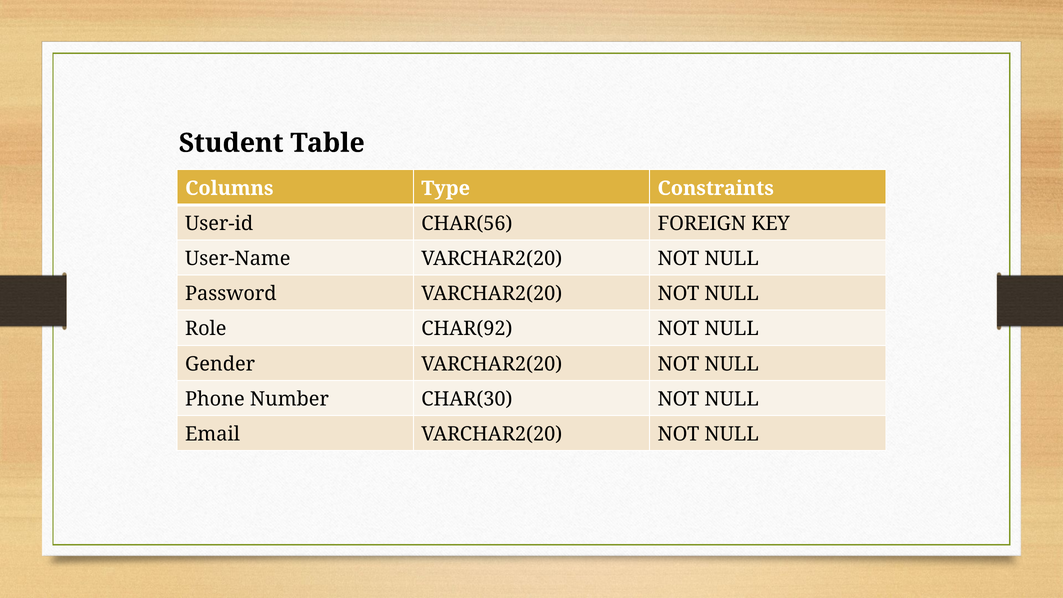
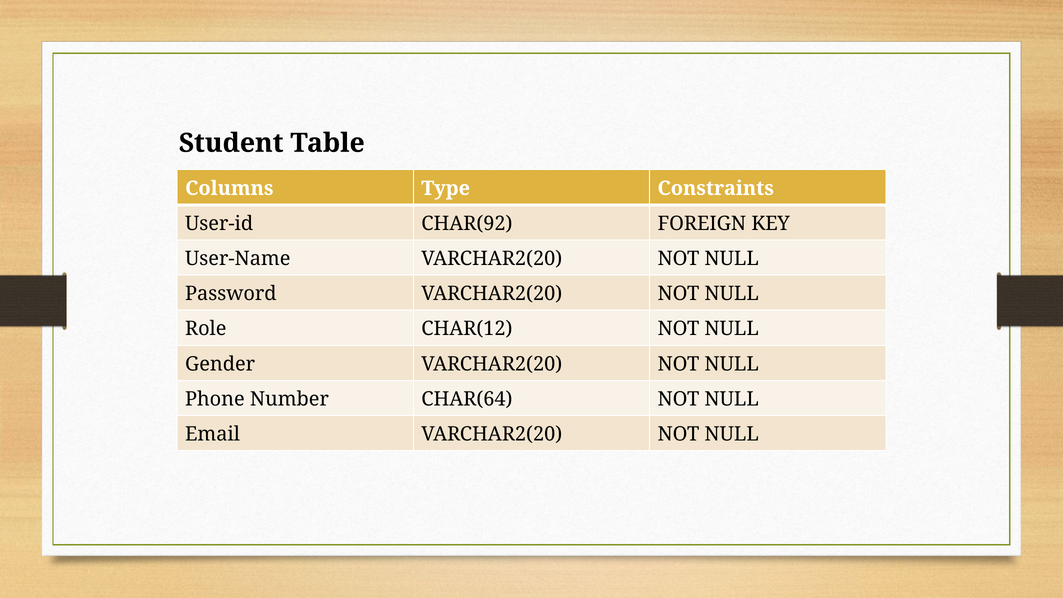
CHAR(56: CHAR(56 -> CHAR(92
CHAR(92: CHAR(92 -> CHAR(12
CHAR(30: CHAR(30 -> CHAR(64
